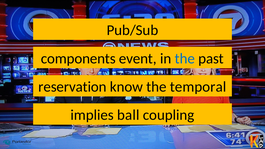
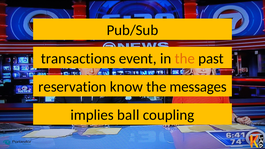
components: components -> transactions
the at (185, 59) colour: blue -> orange
temporal: temporal -> messages
